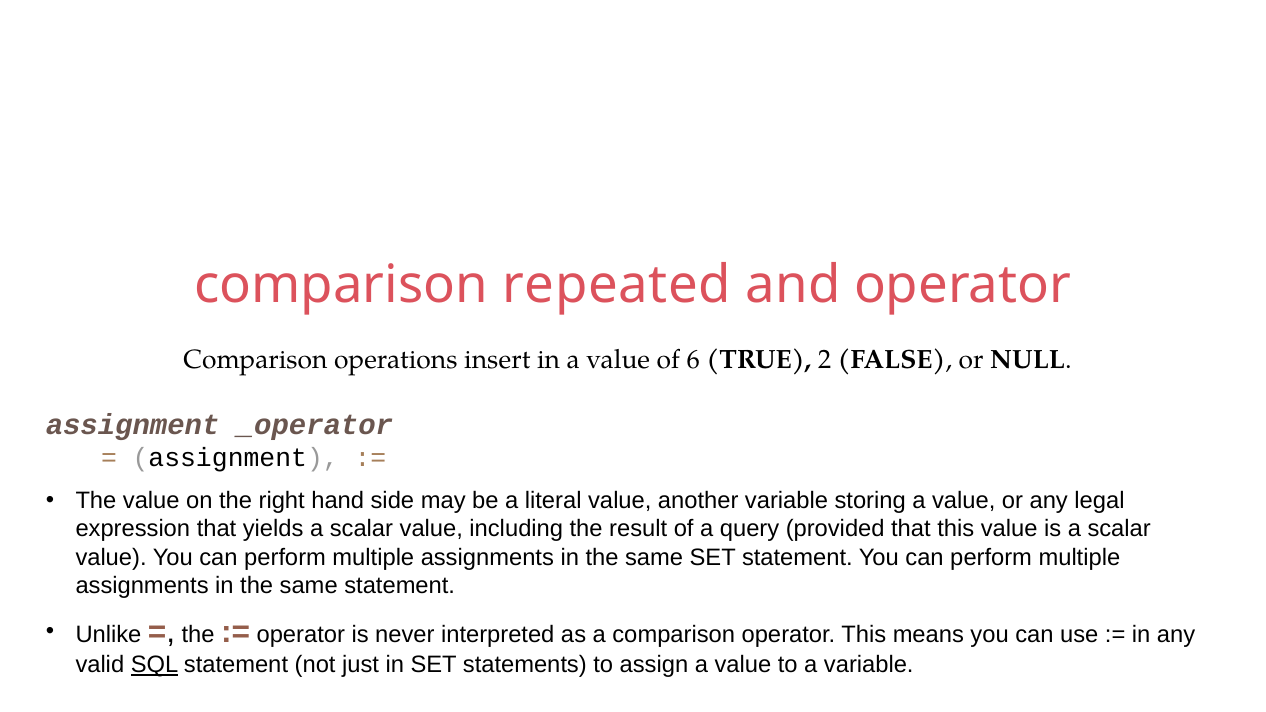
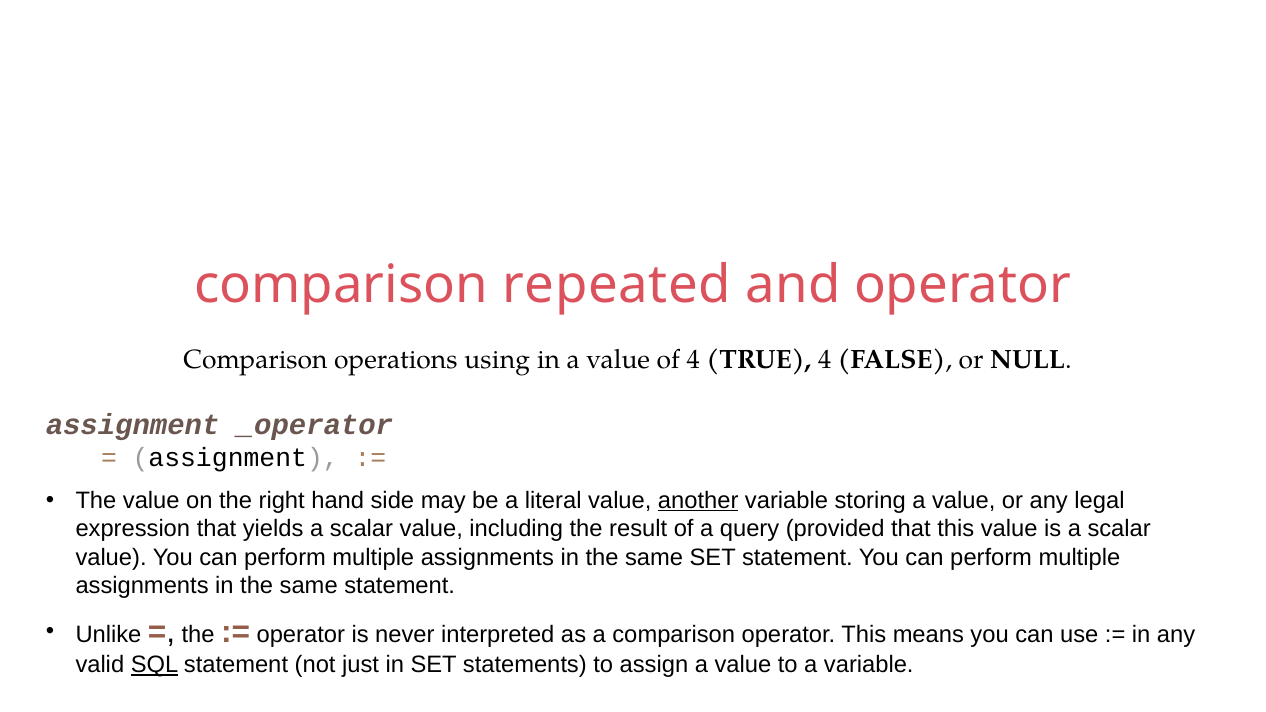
insert: insert -> using
of 6: 6 -> 4
TRUE 2: 2 -> 4
another underline: none -> present
